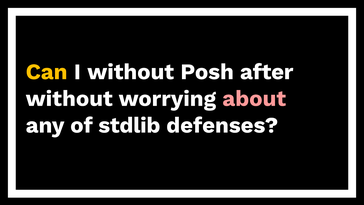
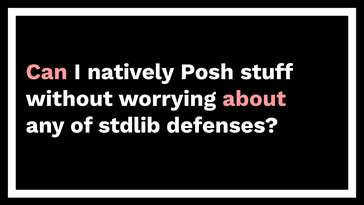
Can colour: yellow -> pink
I without: without -> natively
after: after -> stuff
